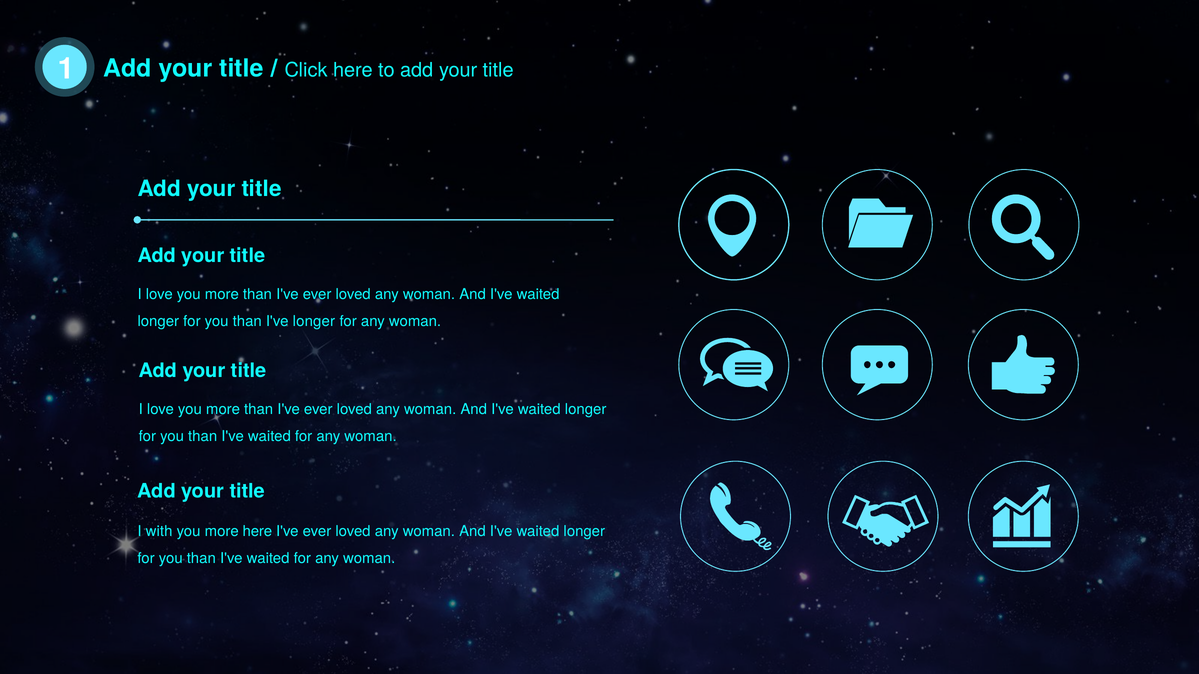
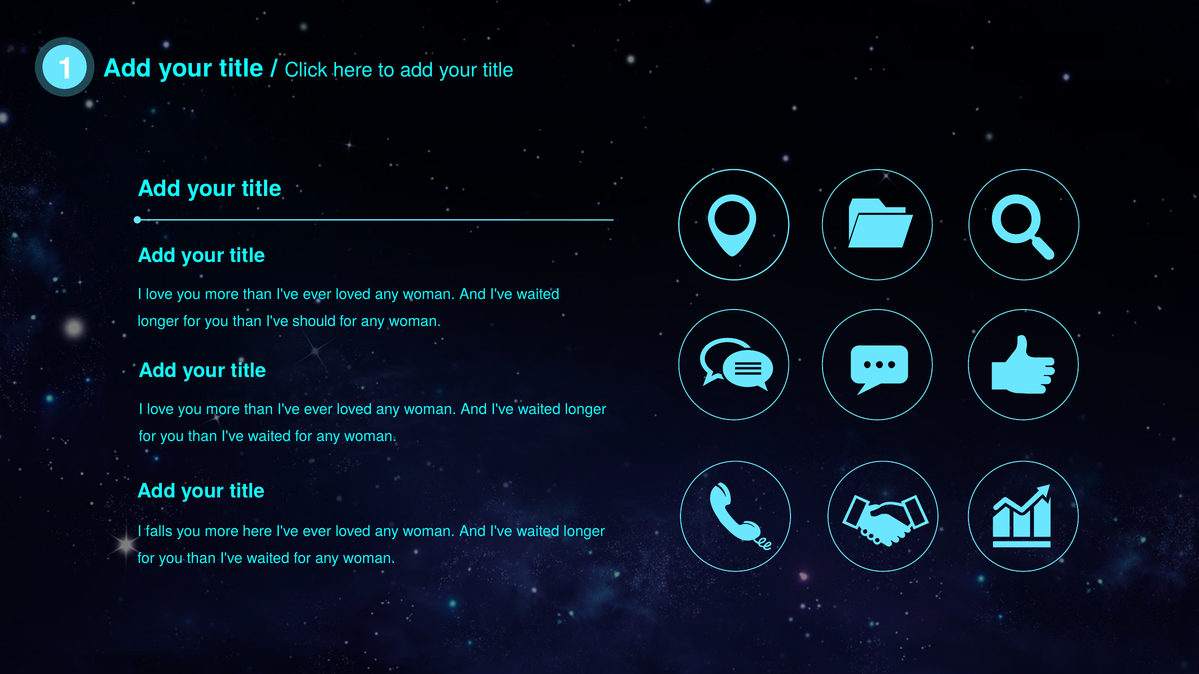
I've longer: longer -> should
with: with -> falls
